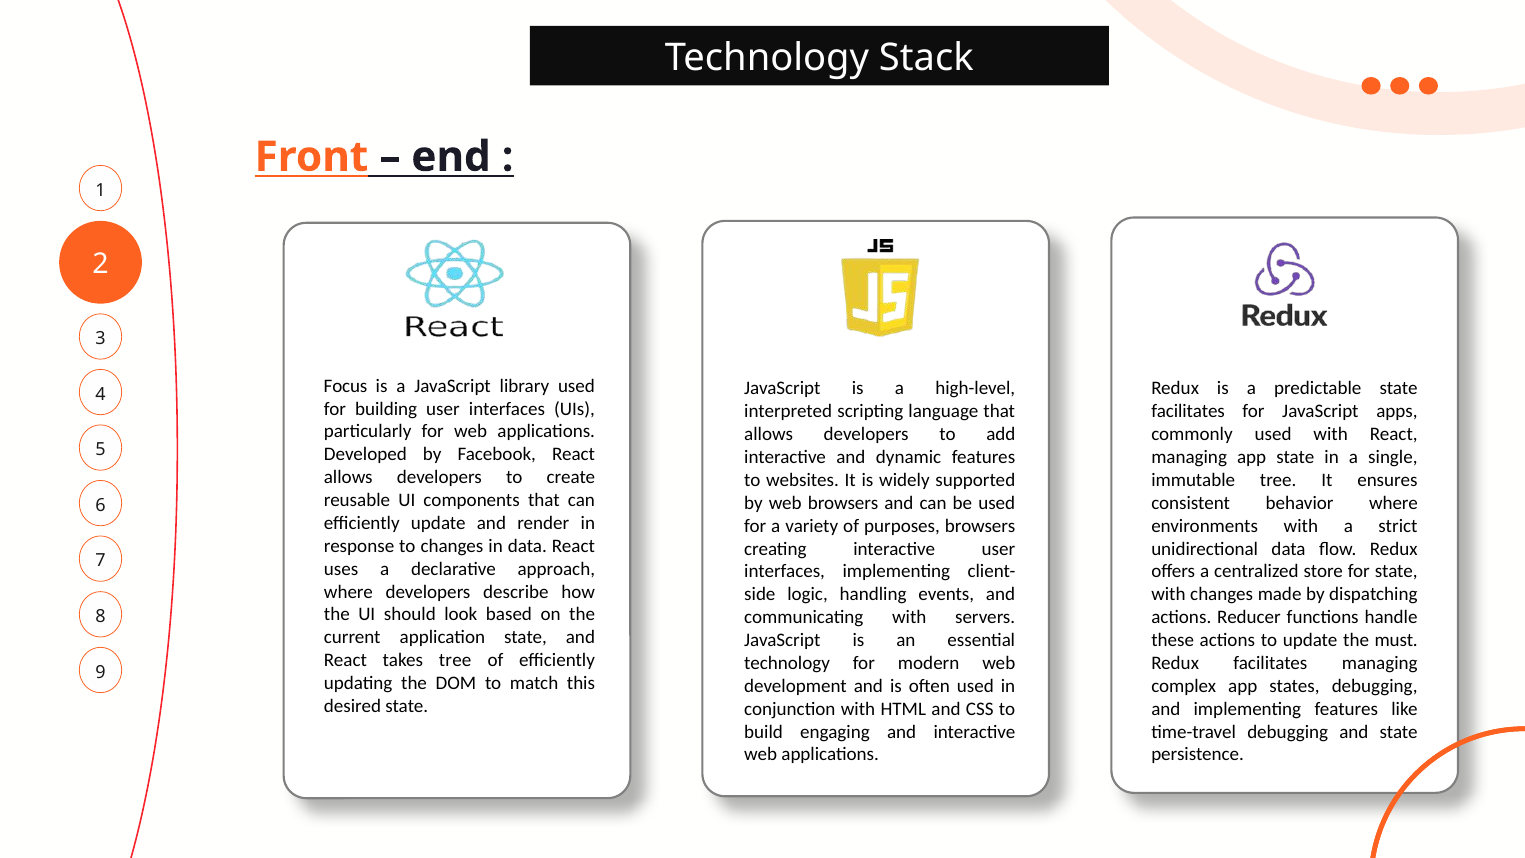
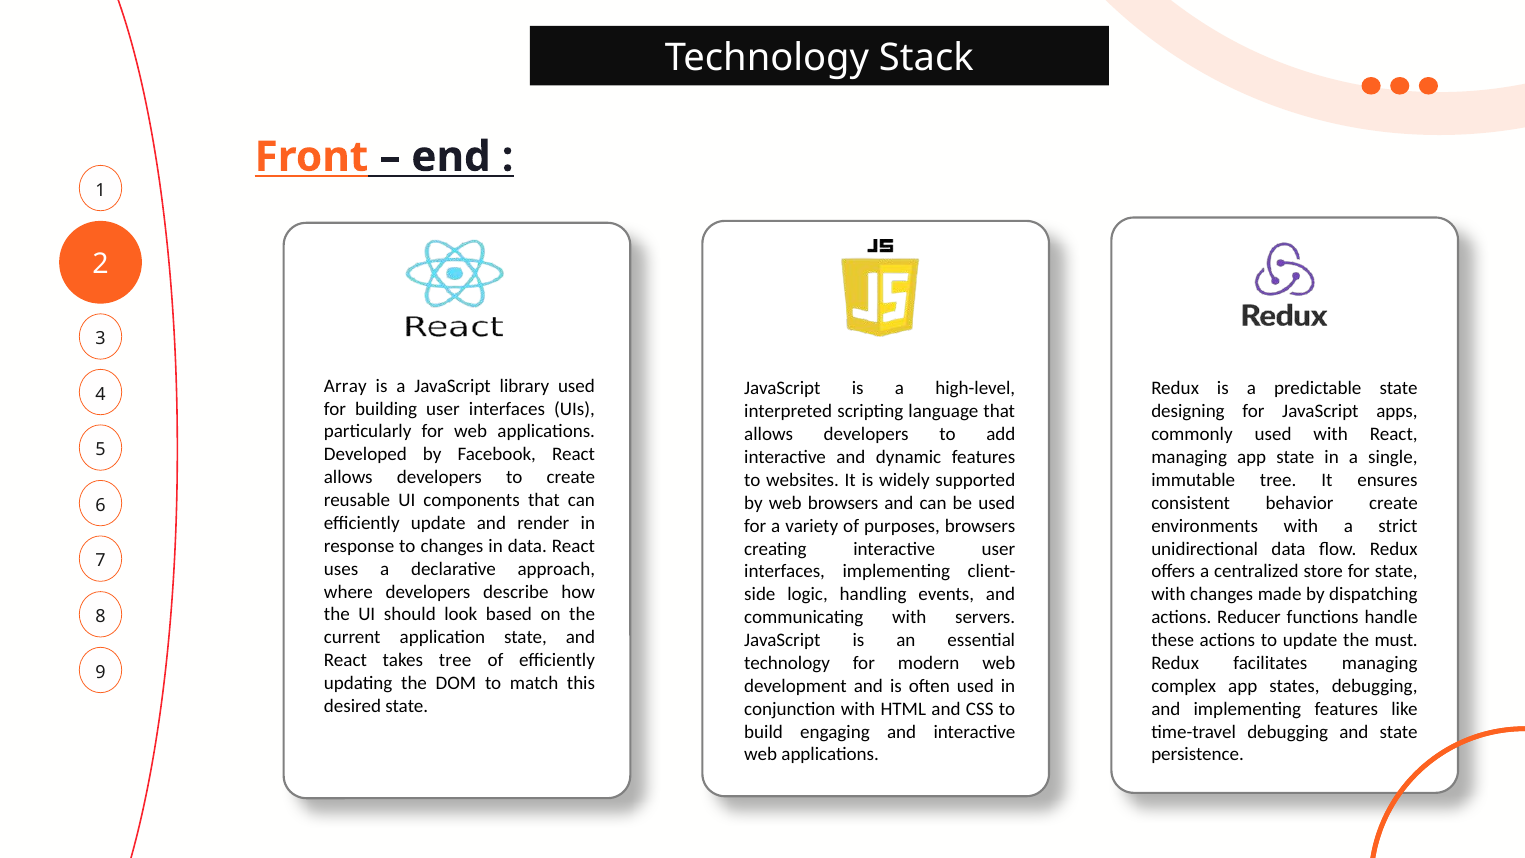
Focus: Focus -> Array
facilitates at (1188, 411): facilitates -> designing
behavior where: where -> create
